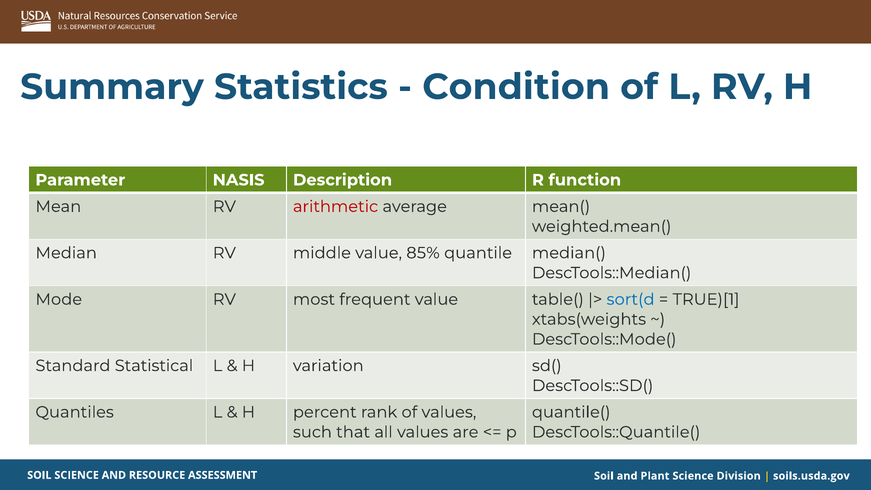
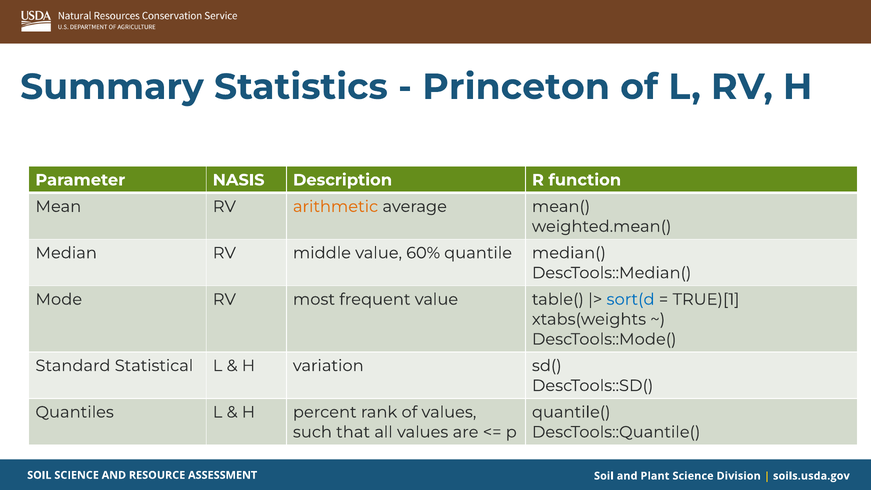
Condition: Condition -> Princeton
arithmetic colour: red -> orange
85%: 85% -> 60%
